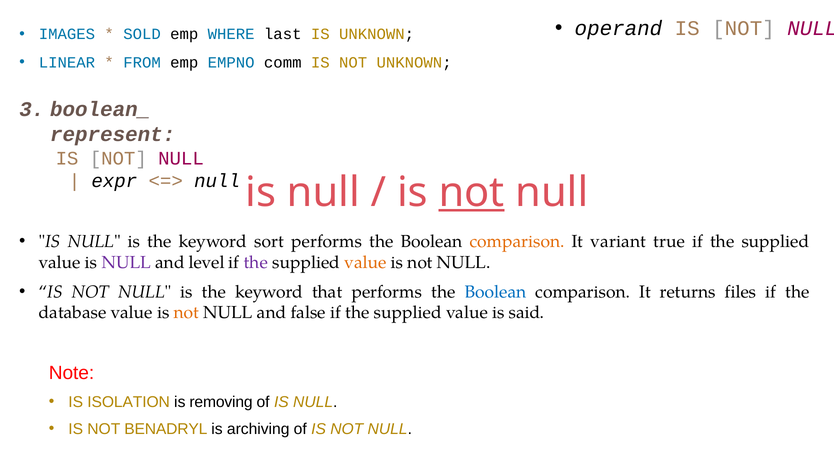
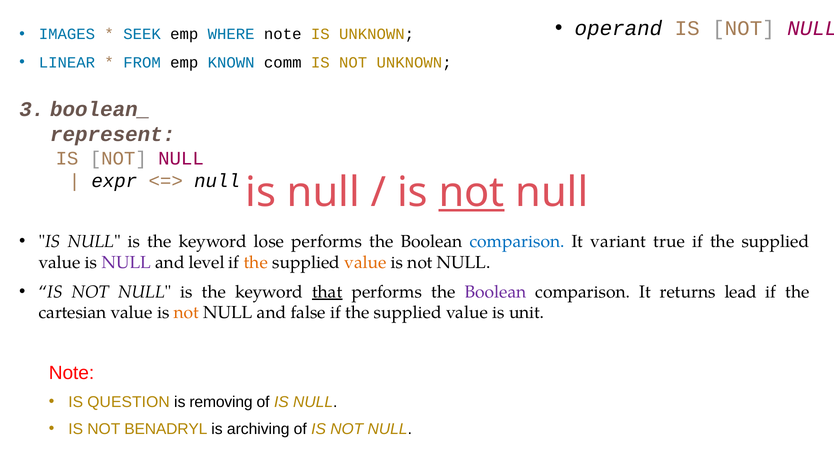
SOLD: SOLD -> SEEK
WHERE last: last -> note
EMPNO: EMPNO -> KNOWN
sort: sort -> lose
comparison at (517, 242) colour: orange -> blue
the at (256, 263) colour: purple -> orange
that underline: none -> present
Boolean at (495, 292) colour: blue -> purple
files: files -> lead
database: database -> cartesian
said: said -> unit
ISOLATION: ISOLATION -> QUESTION
